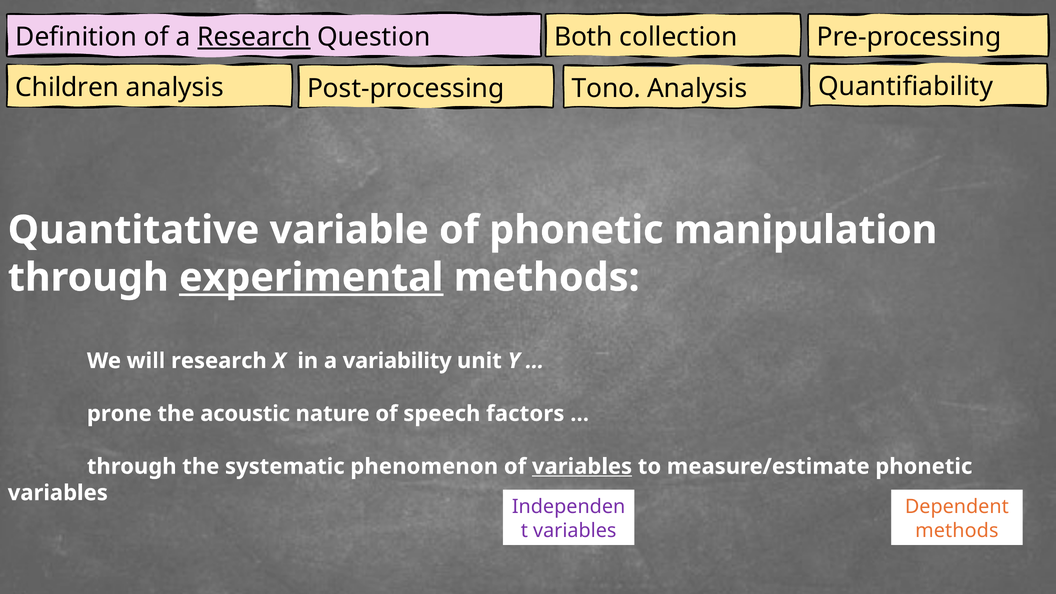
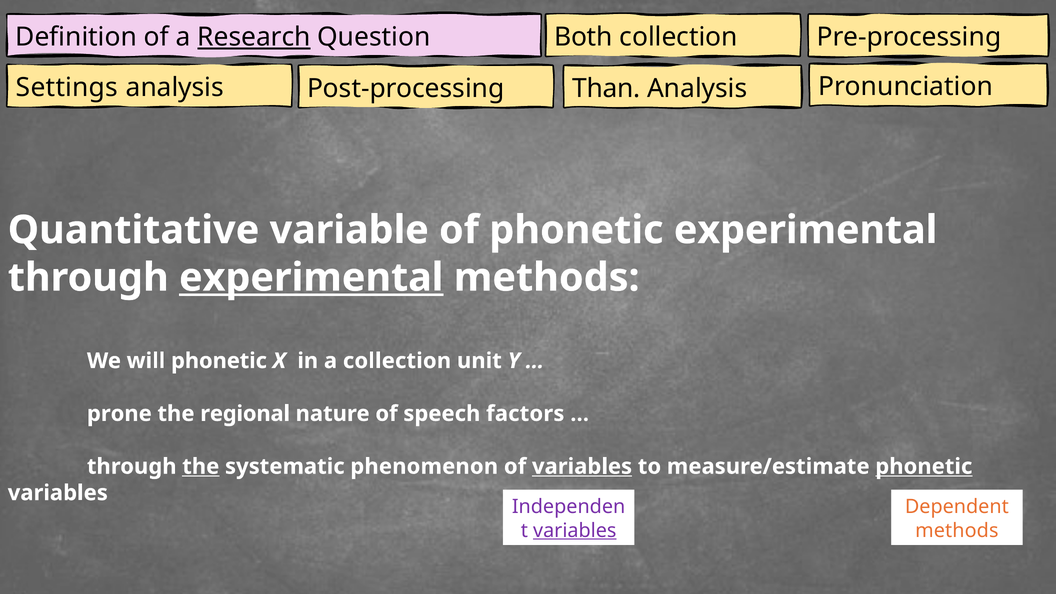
Children: Children -> Settings
Tono: Tono -> Than
Quantifiability: Quantifiability -> Pronunciation
phonetic manipulation: manipulation -> experimental
will research: research -> phonetic
a variability: variability -> collection
acoustic: acoustic -> regional
the at (201, 466) underline: none -> present
phonetic at (924, 466) underline: none -> present
variables at (575, 531) underline: none -> present
